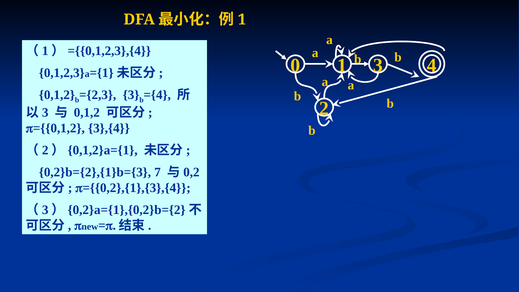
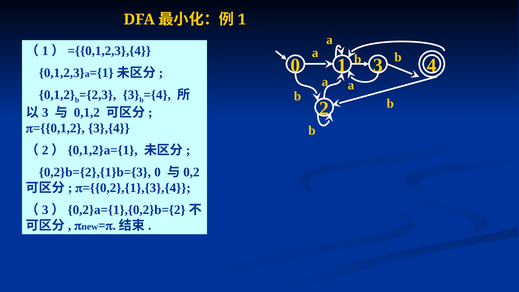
0,2}b={2},{1}b={3 7: 7 -> 0
